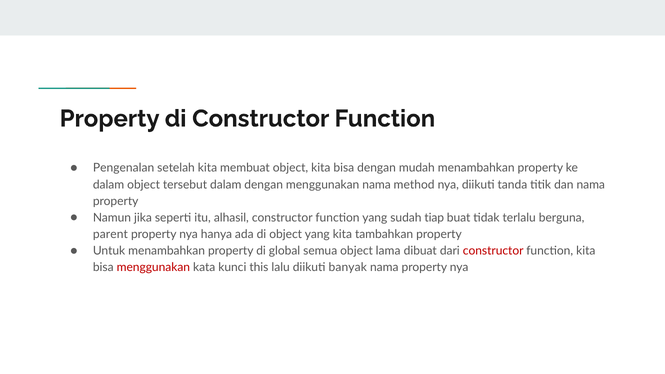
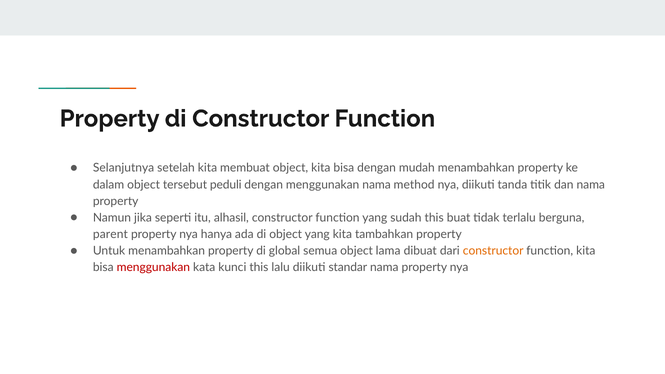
Pengenalan: Pengenalan -> Selanjutnya
tersebut dalam: dalam -> peduli
sudah tiap: tiap -> this
constructor at (493, 251) colour: red -> orange
banyak: banyak -> standar
